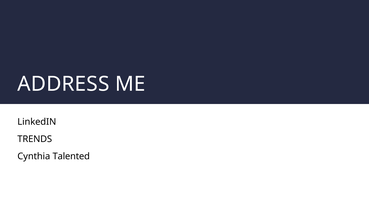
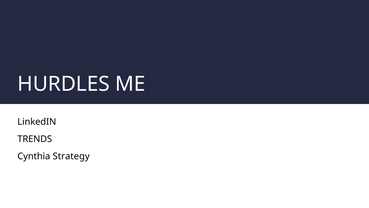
ADDRESS: ADDRESS -> HURDLES
Talented: Talented -> Strategy
